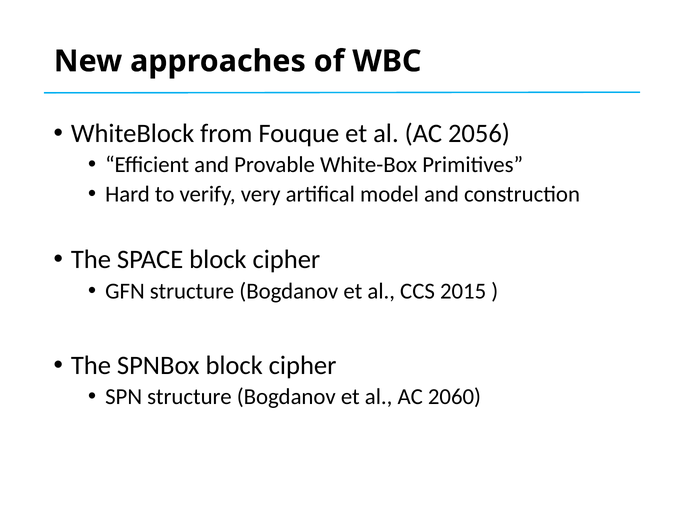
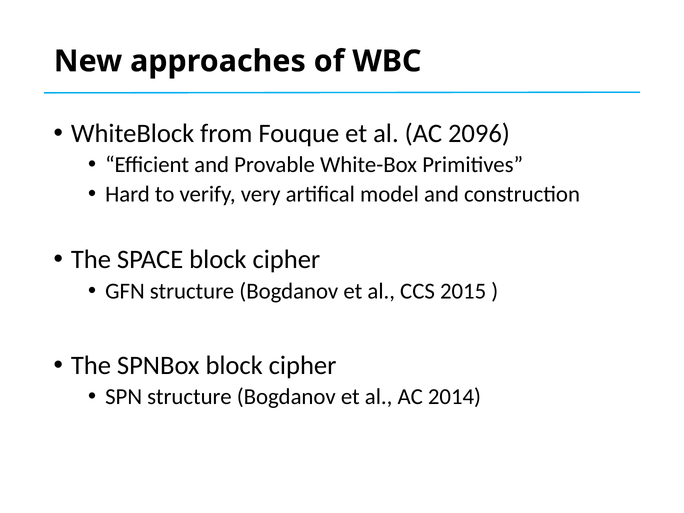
2056: 2056 -> 2096
2060: 2060 -> 2014
